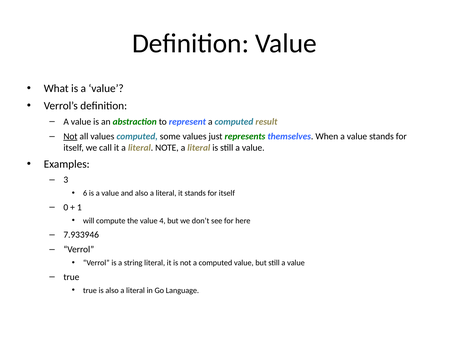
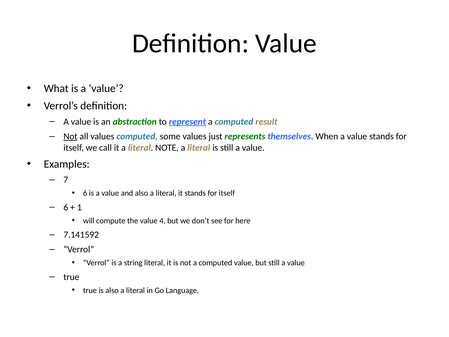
represent underline: none -> present
3: 3 -> 7
0 at (66, 207): 0 -> 6
7.933946: 7.933946 -> 7.141592
